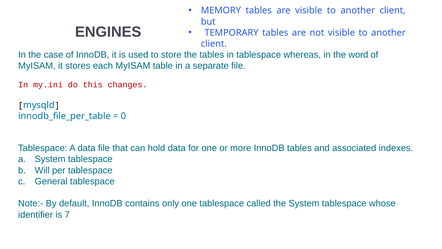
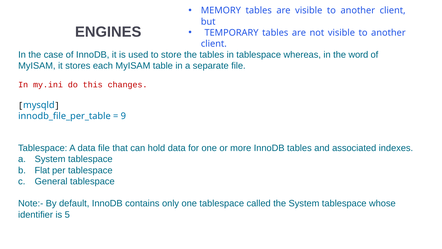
0: 0 -> 9
Will: Will -> Flat
7: 7 -> 5
